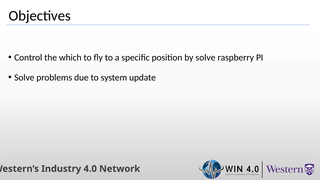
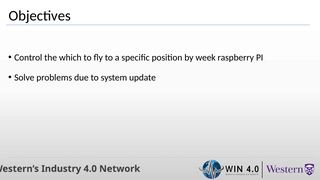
by solve: solve -> week
